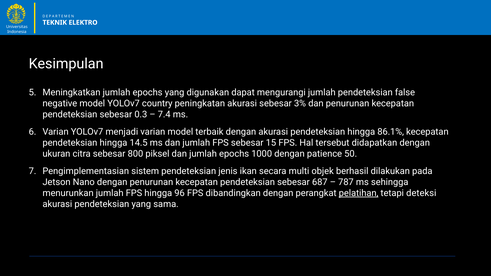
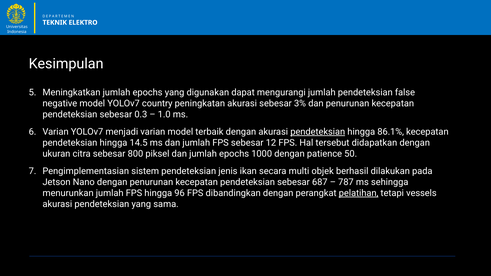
7.4: 7.4 -> 1.0
pendeteksian at (318, 132) underline: none -> present
15: 15 -> 12
deteksi: deteksi -> vessels
